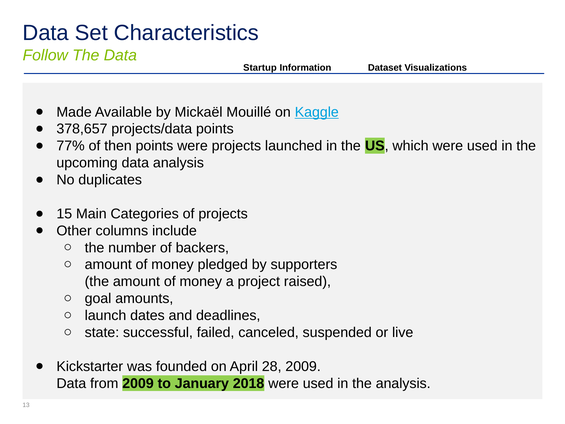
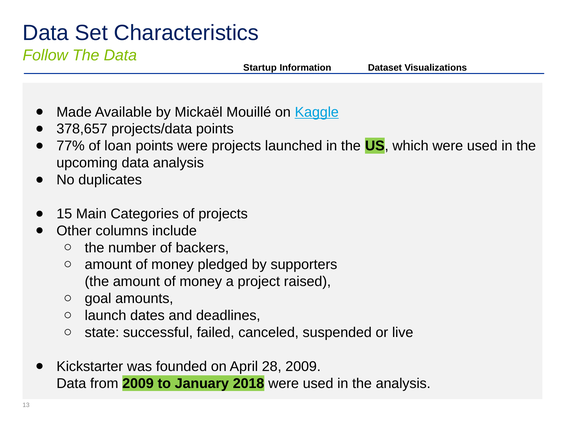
then: then -> loan
